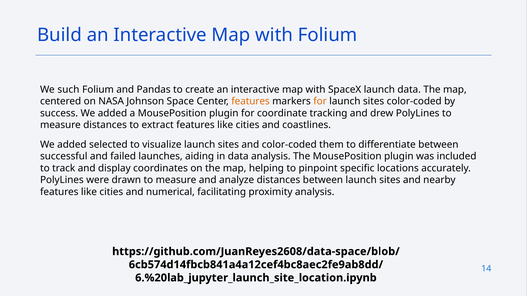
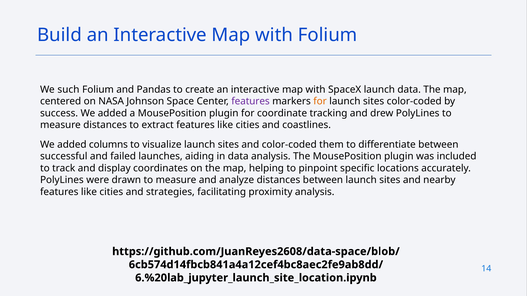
features at (251, 101) colour: orange -> purple
selected: selected -> columns
numerical: numerical -> strategies
